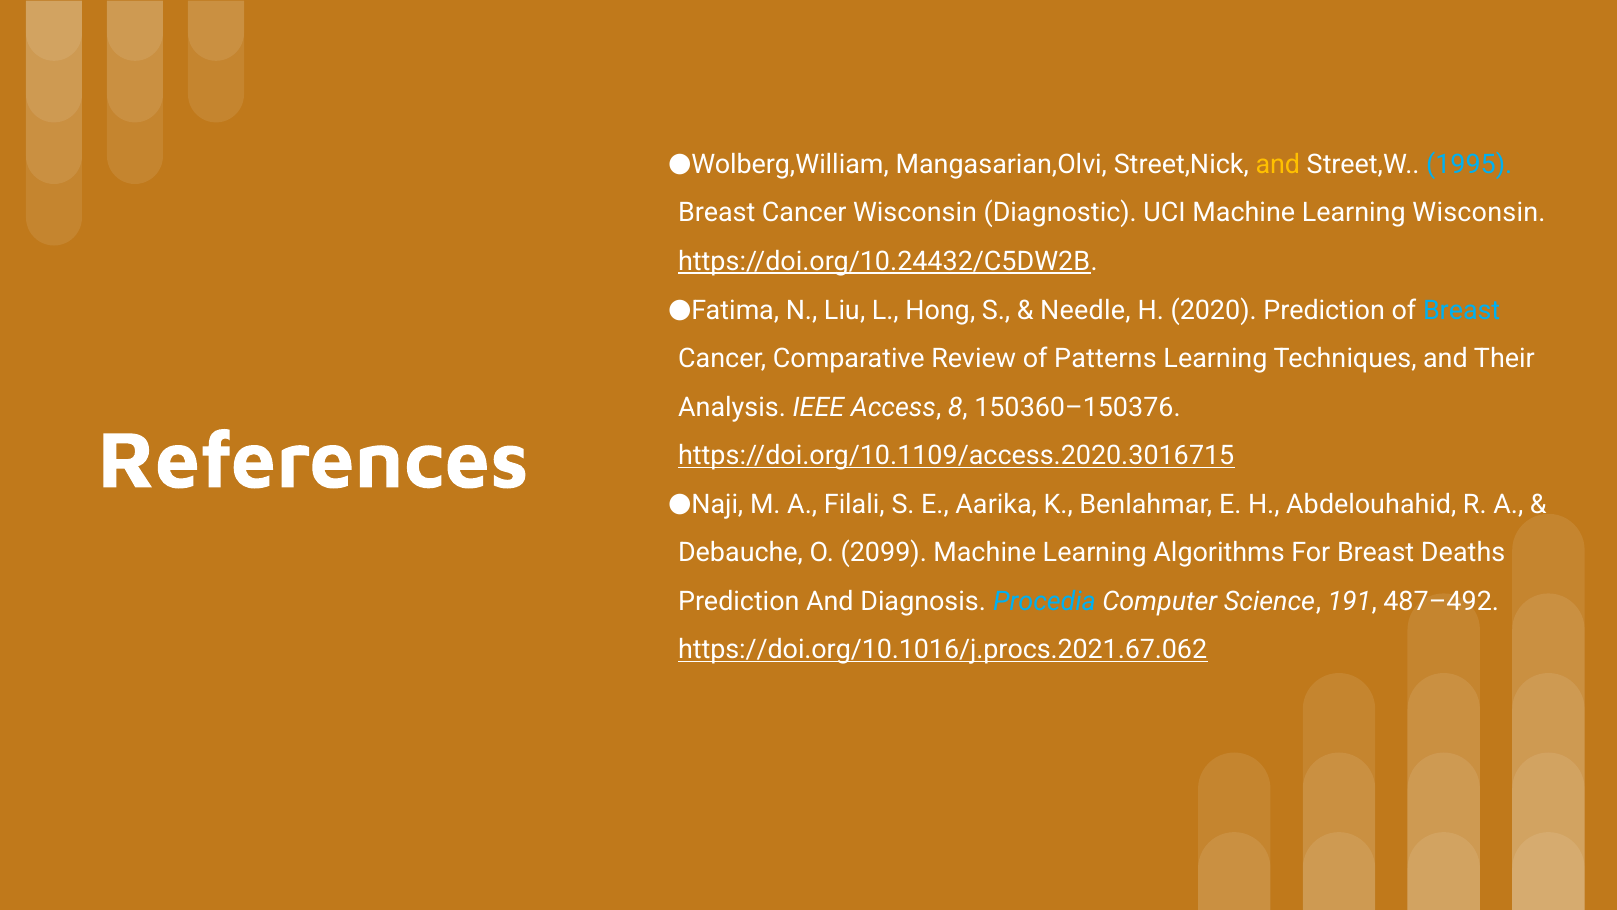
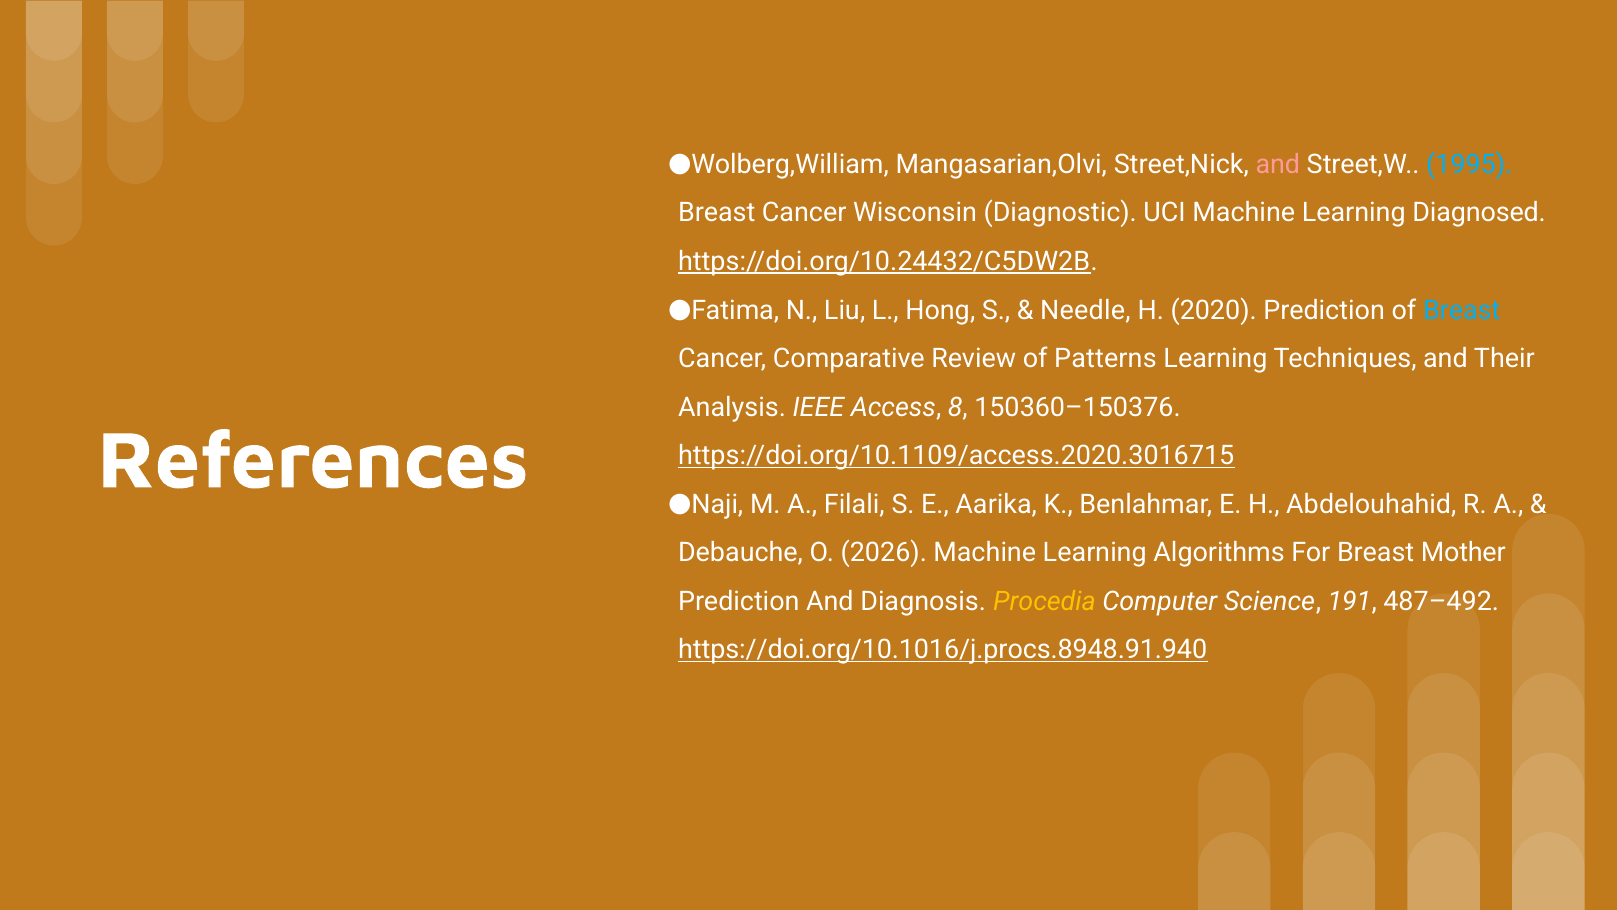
and at (1278, 164) colour: yellow -> pink
Learning Wisconsin: Wisconsin -> Diagnosed
2099: 2099 -> 2026
Deaths: Deaths -> Mother
Procedia colour: light blue -> yellow
https://doi.org/10.1016/j.procs.2021.67.062: https://doi.org/10.1016/j.procs.2021.67.062 -> https://doi.org/10.1016/j.procs.8948.91.940
